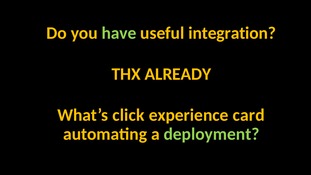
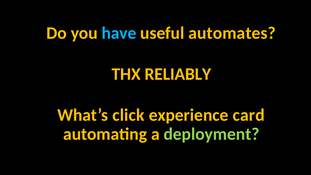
have colour: light green -> light blue
integration: integration -> automates
ALREADY: ALREADY -> RELIABLY
